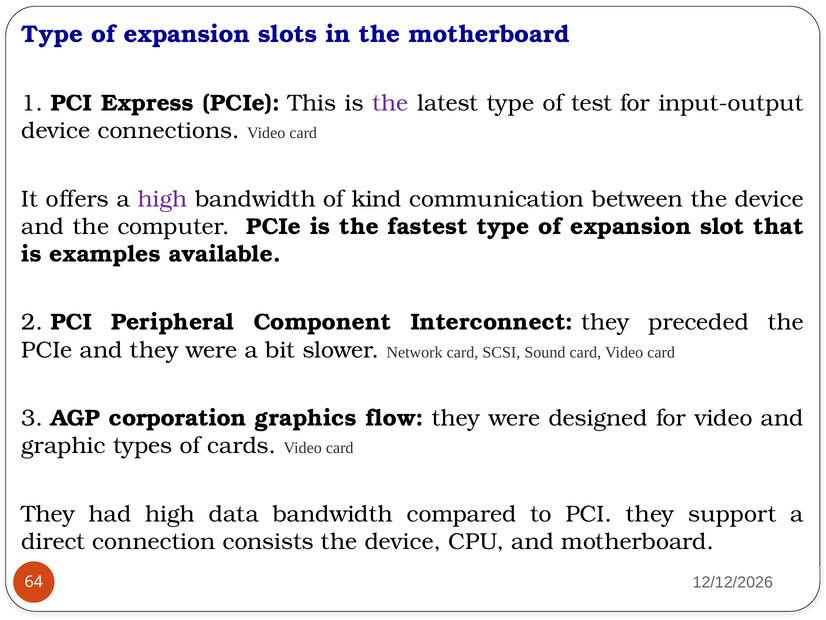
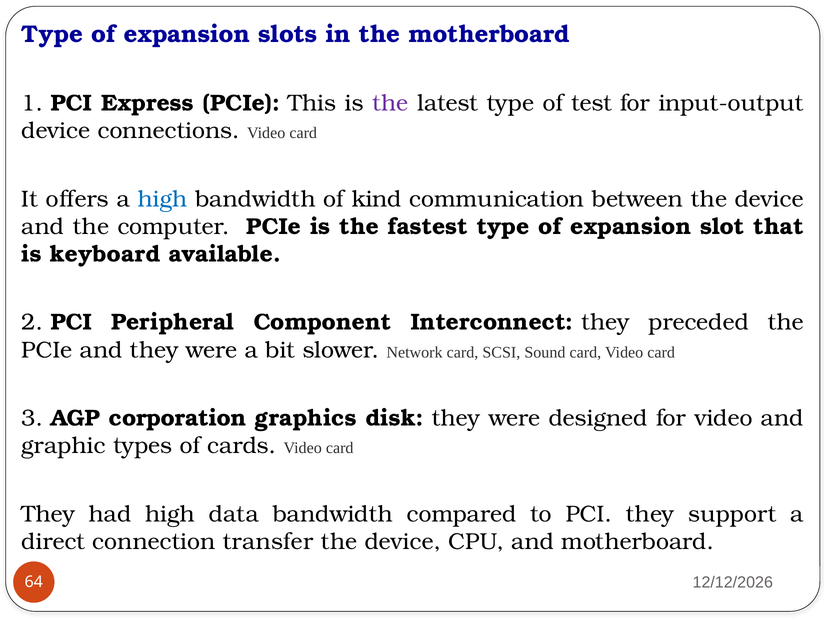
high at (163, 199) colour: purple -> blue
examples: examples -> keyboard
flow: flow -> disk
consists: consists -> transfer
